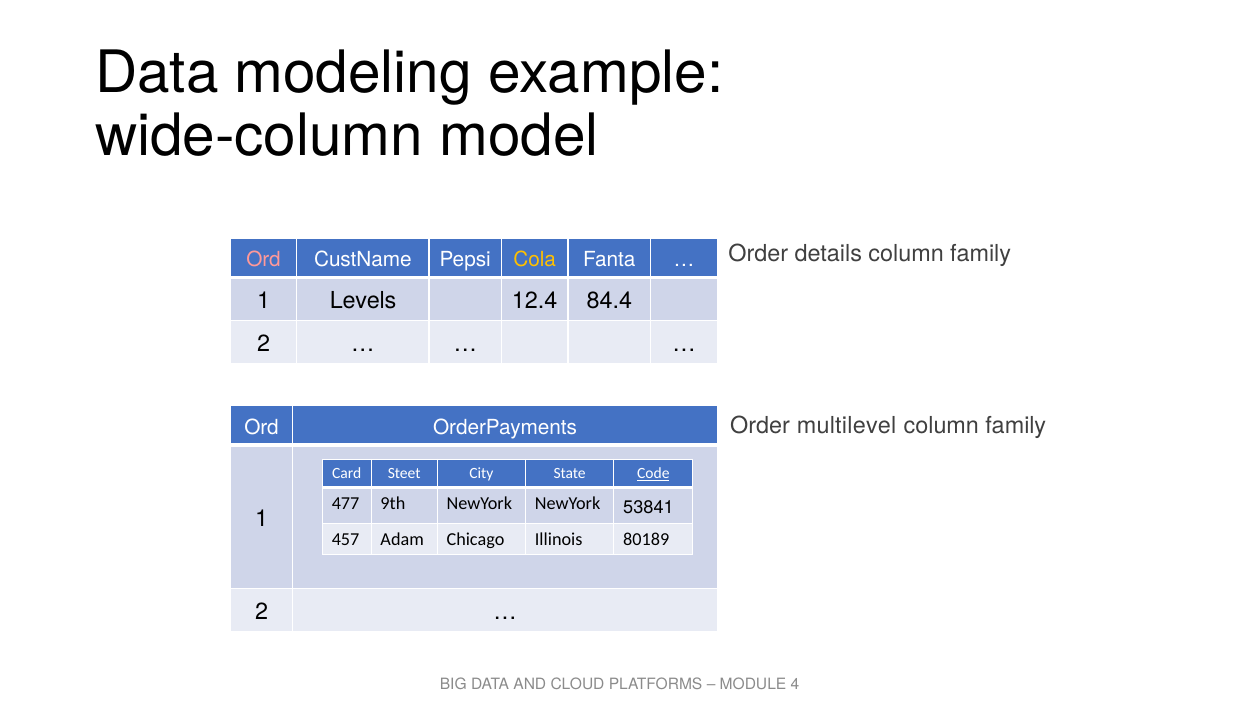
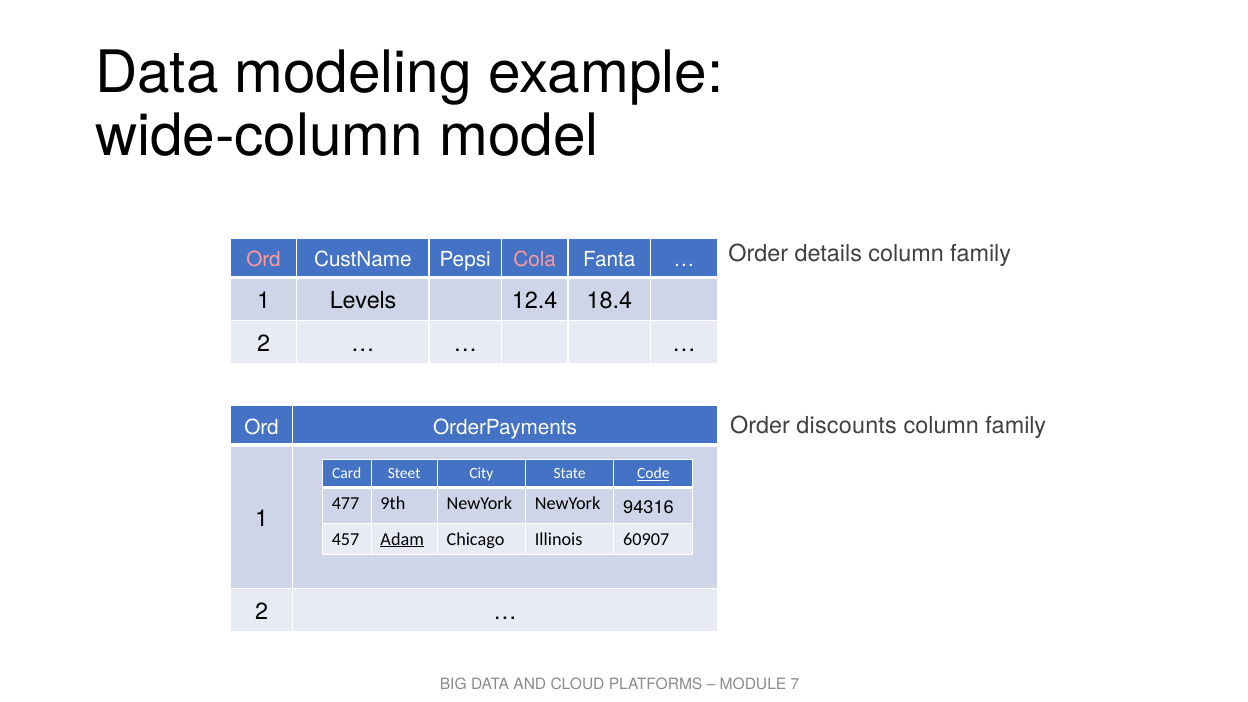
Cola colour: yellow -> pink
84.4: 84.4 -> 18.4
multilevel: multilevel -> discounts
53841: 53841 -> 94316
Adam underline: none -> present
80189: 80189 -> 60907
4: 4 -> 7
